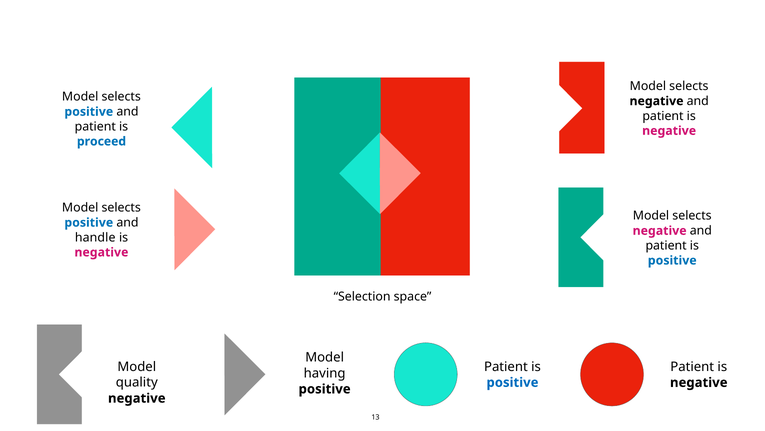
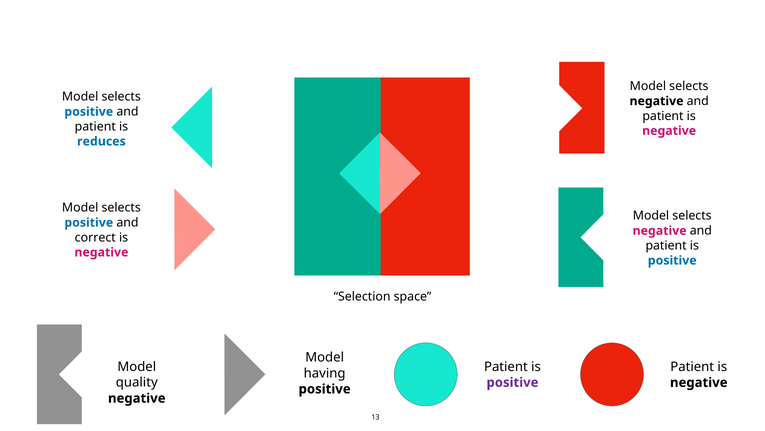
proceed: proceed -> reduces
handle: handle -> correct
positive at (512, 382) colour: blue -> purple
